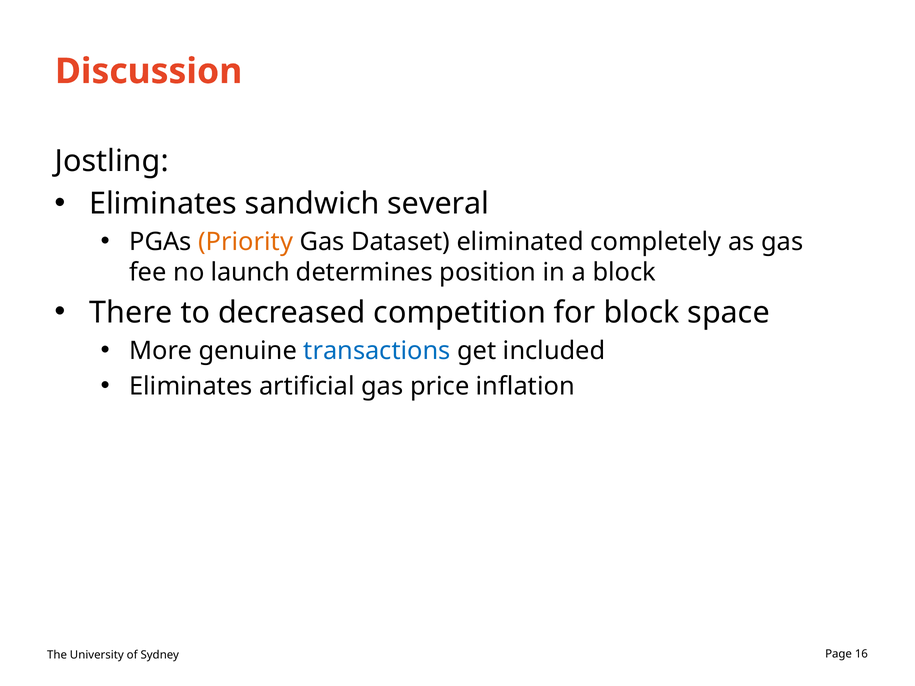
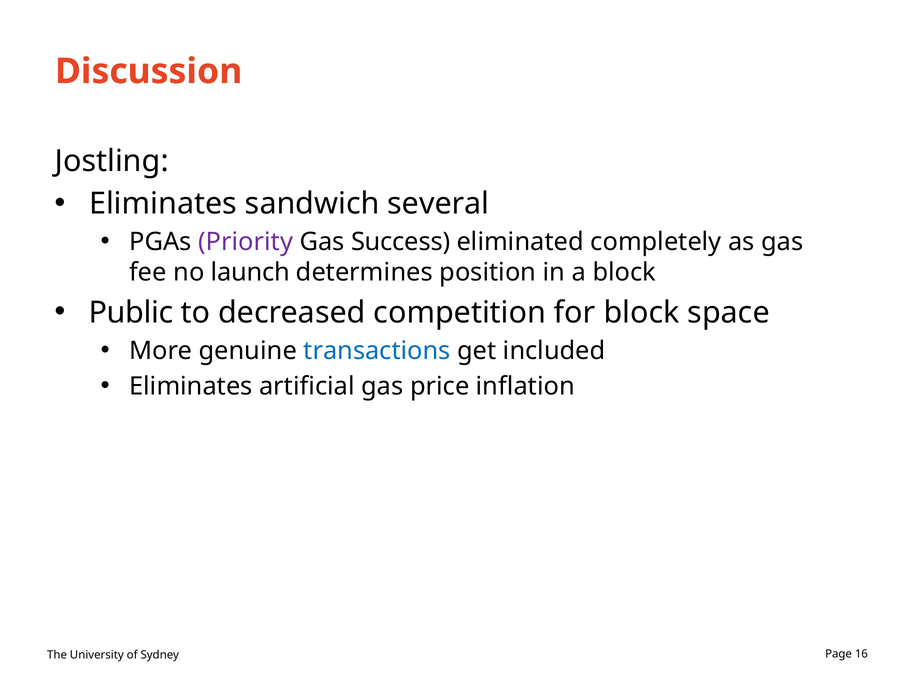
Priority colour: orange -> purple
Dataset: Dataset -> Success
There: There -> Public
